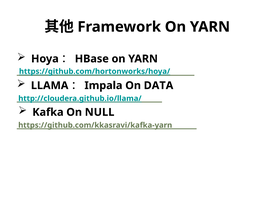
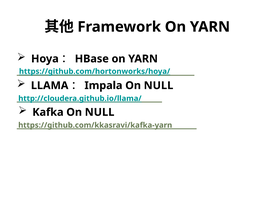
DATA at (159, 86): DATA -> NULL
